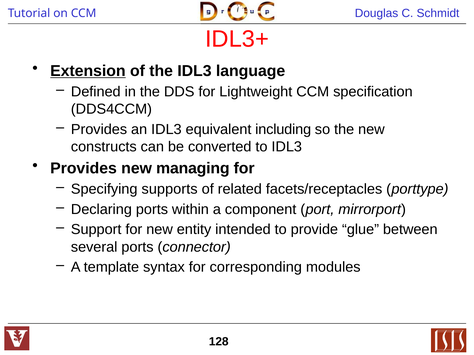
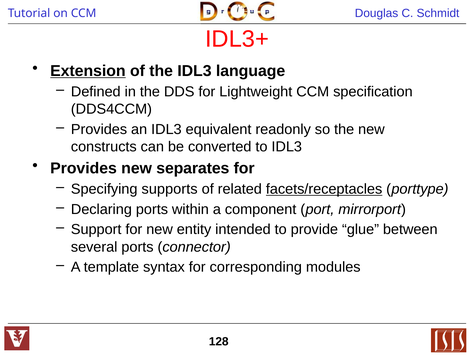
including: including -> readonly
managing: managing -> separates
facets/receptacles underline: none -> present
